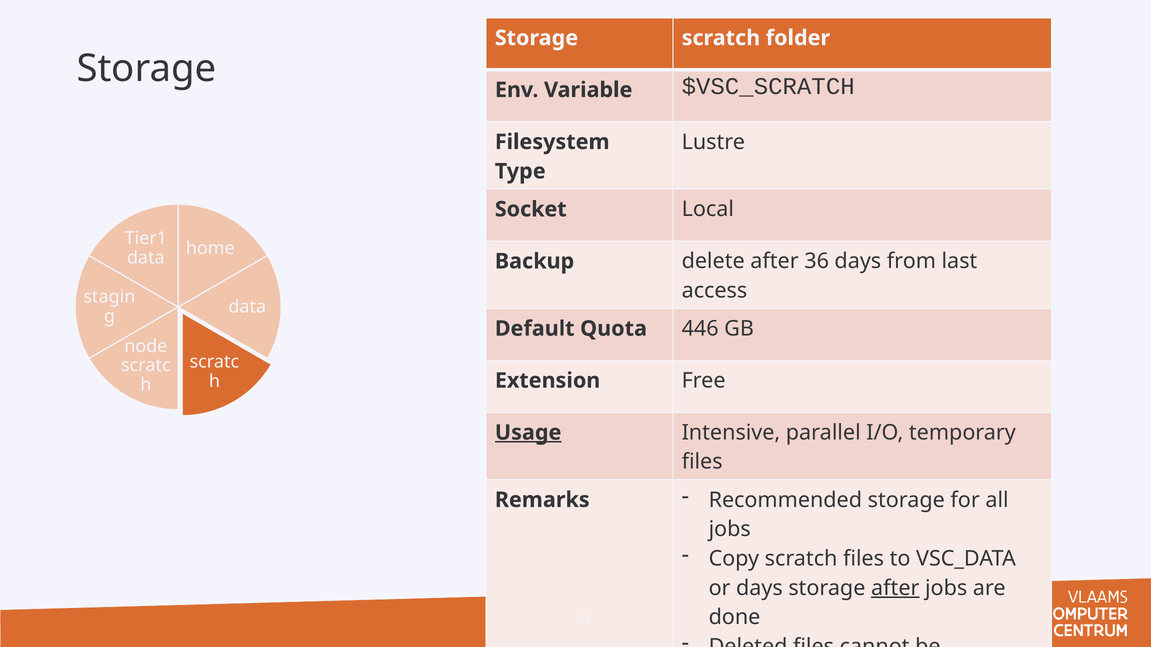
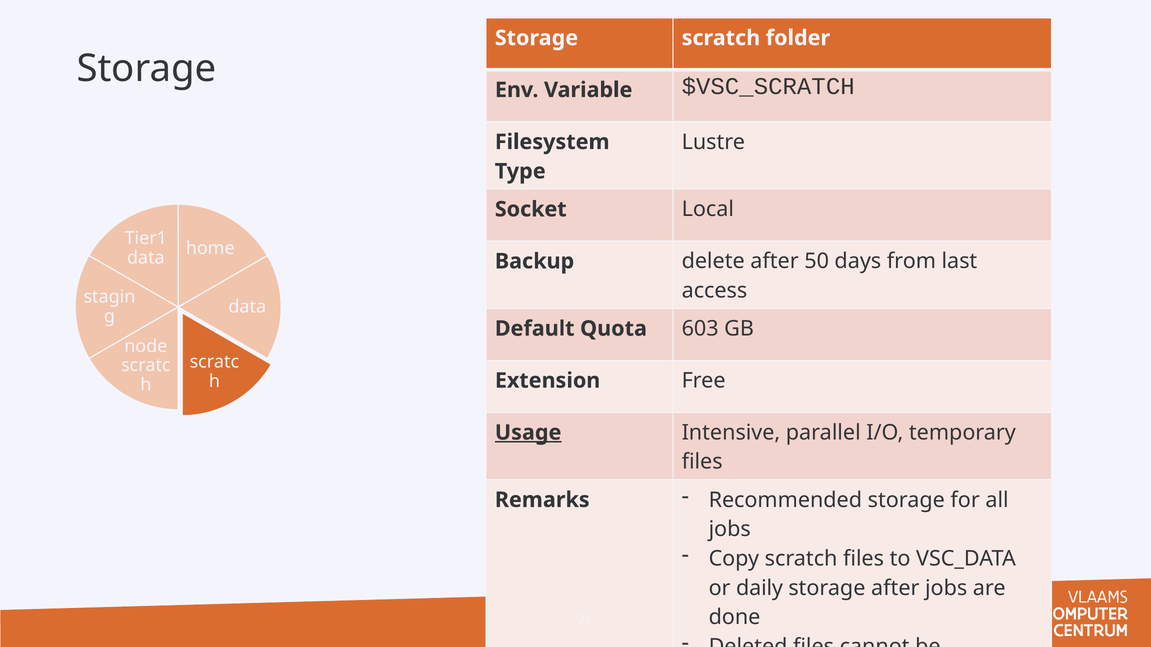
36: 36 -> 50
446: 446 -> 603
or days: days -> daily
after at (895, 588) underline: present -> none
